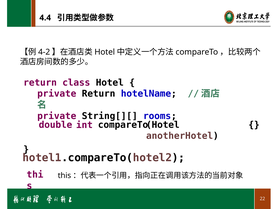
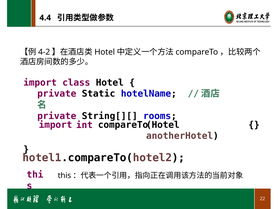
return at (40, 82): return -> import
private Return: Return -> Static
double at (55, 124): double -> import
